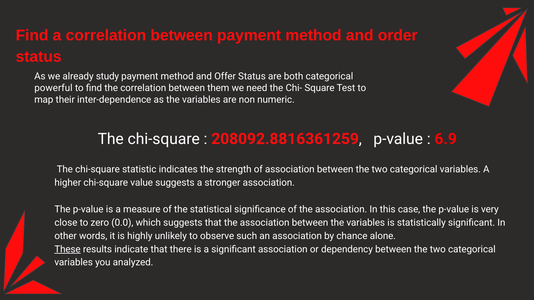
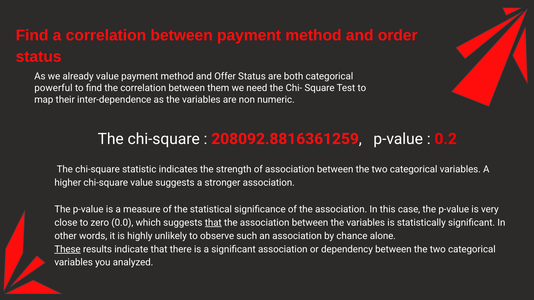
already study: study -> value
6.9: 6.9 -> 0.2
that at (213, 223) underline: none -> present
